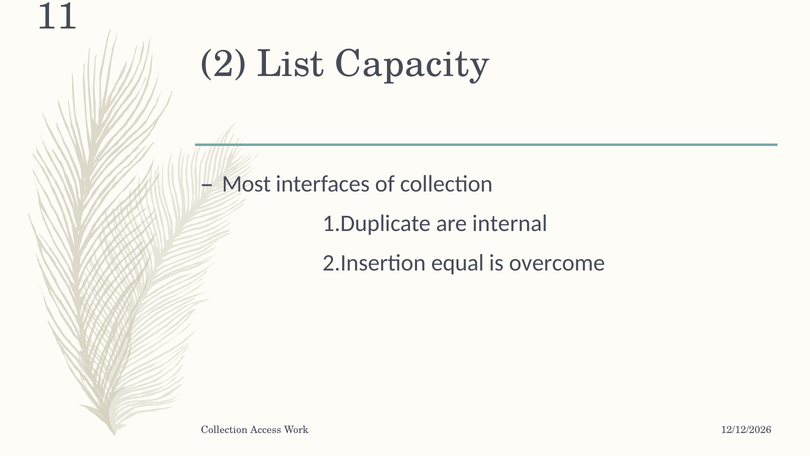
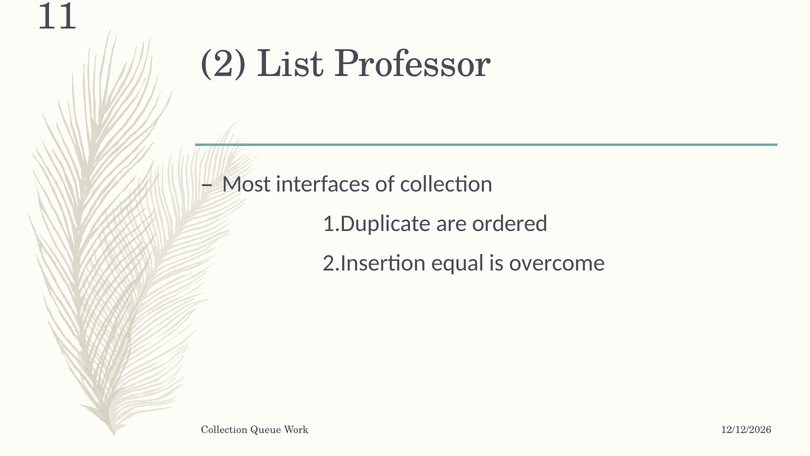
Capacity: Capacity -> Professor
internal: internal -> ordered
Access: Access -> Queue
